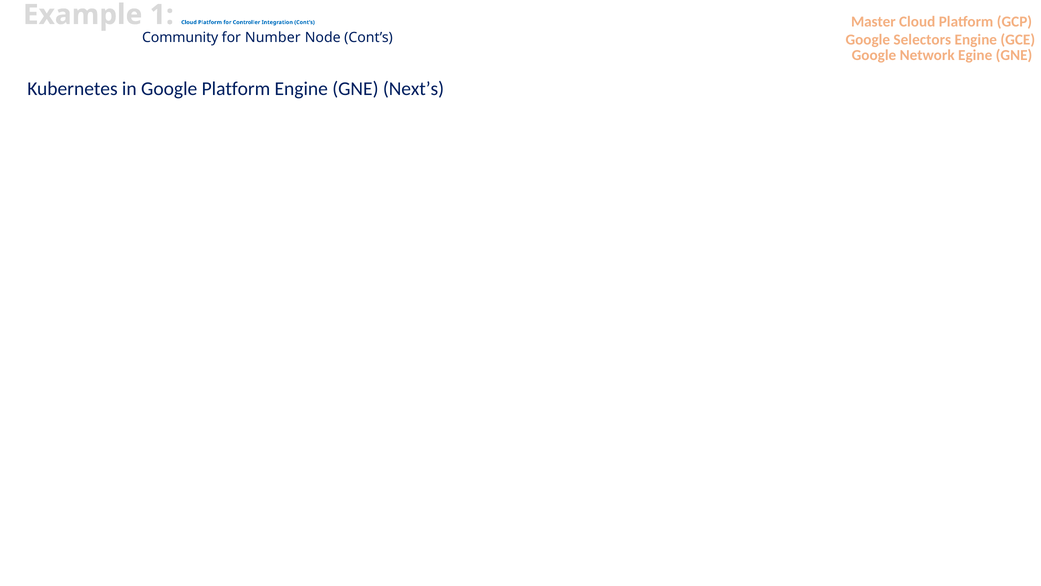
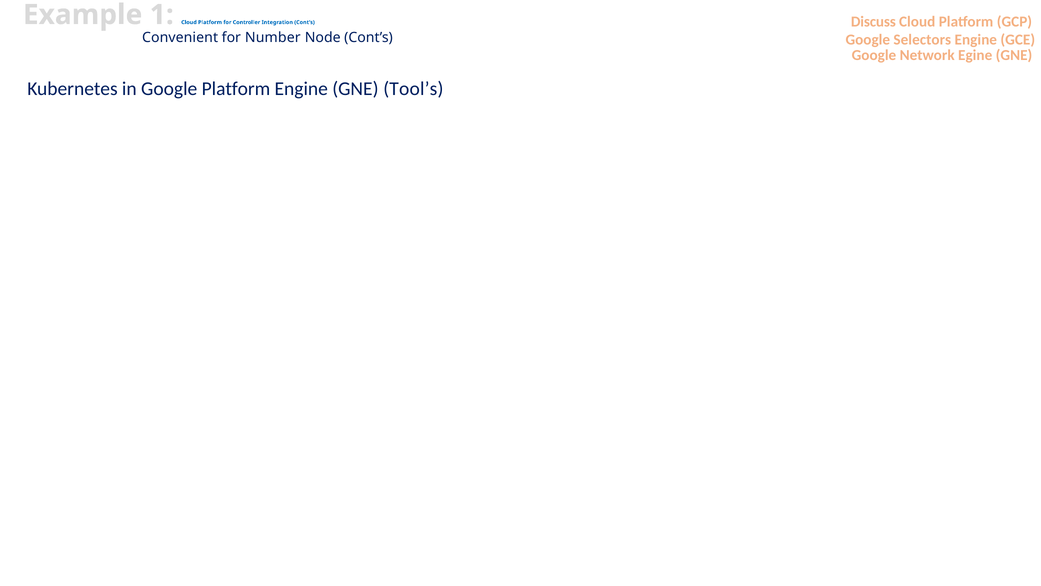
Master: Master -> Discuss
Community: Community -> Convenient
Next’s: Next’s -> Tool’s
